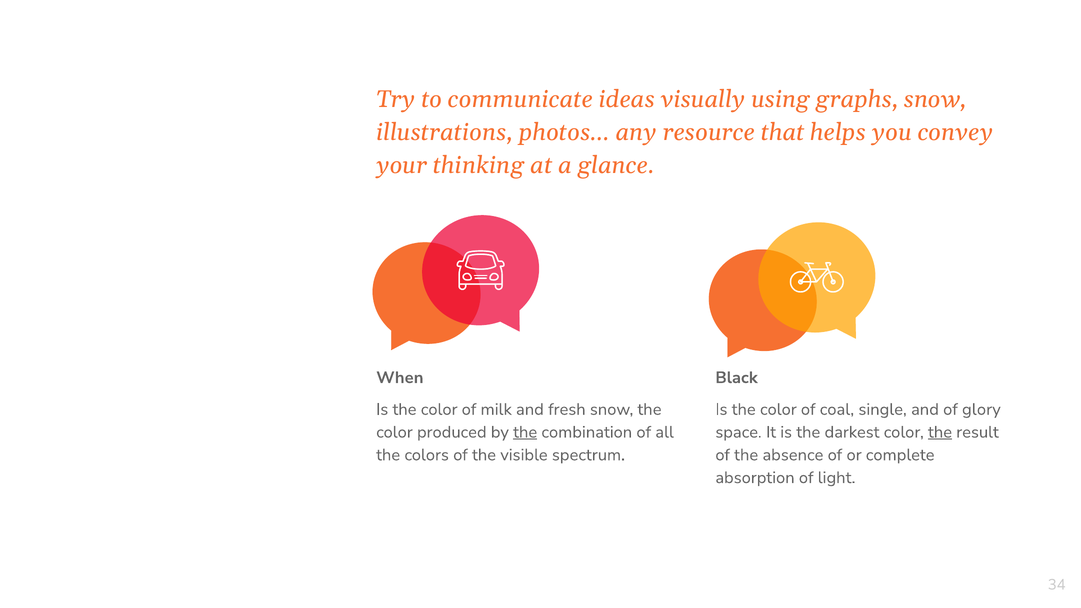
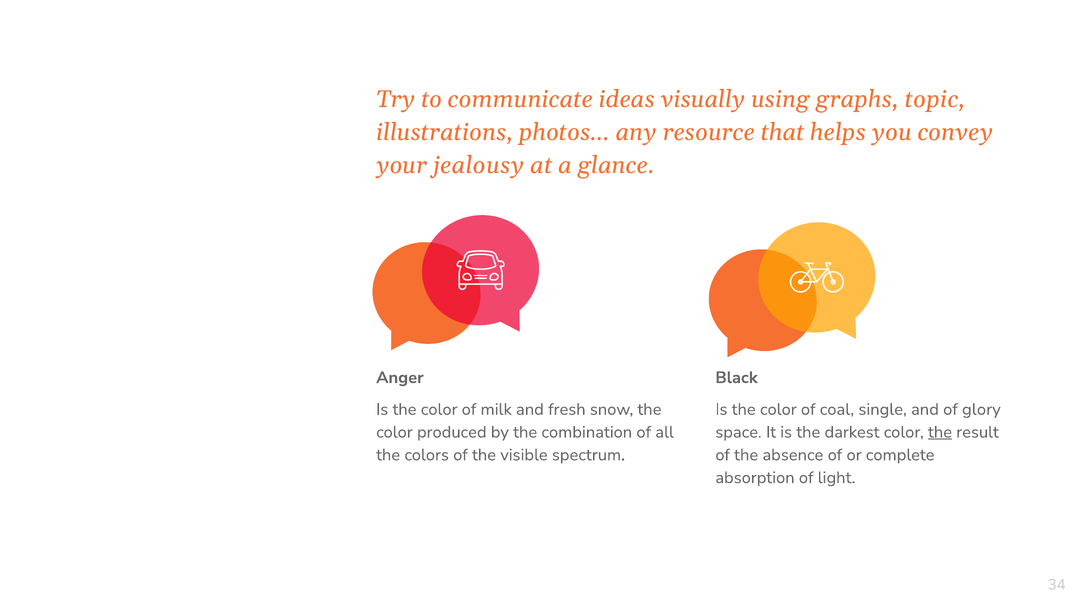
graphs snow: snow -> topic
thinking: thinking -> jealousy
When: When -> Anger
the at (525, 432) underline: present -> none
